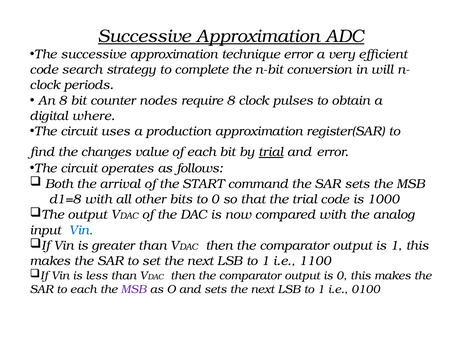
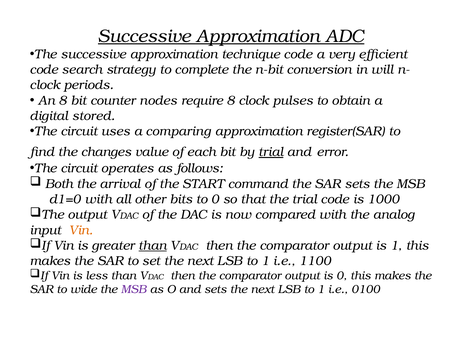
technique error: error -> code
where: where -> stored
production: production -> comparing
d1=8: d1=8 -> d1=0
Vin at (81, 230) colour: blue -> orange
than at (153, 245) underline: none -> present
to each: each -> wide
